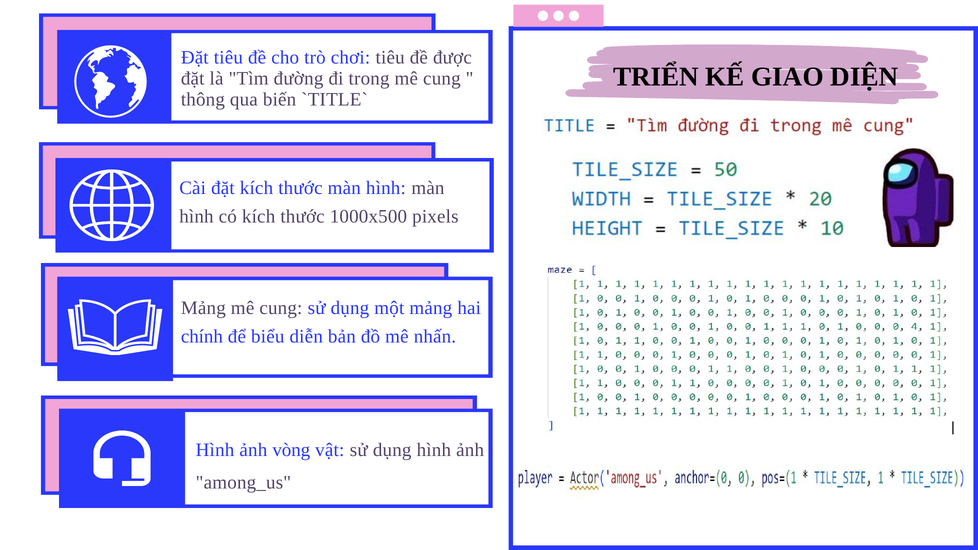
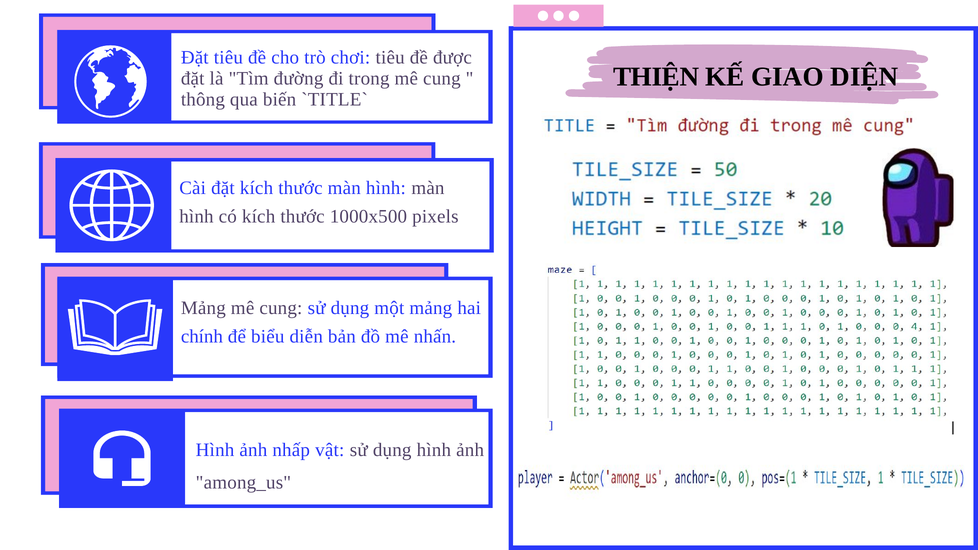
TRIỂN: TRIỂN -> THIỆN
vòng: vòng -> nhấp
